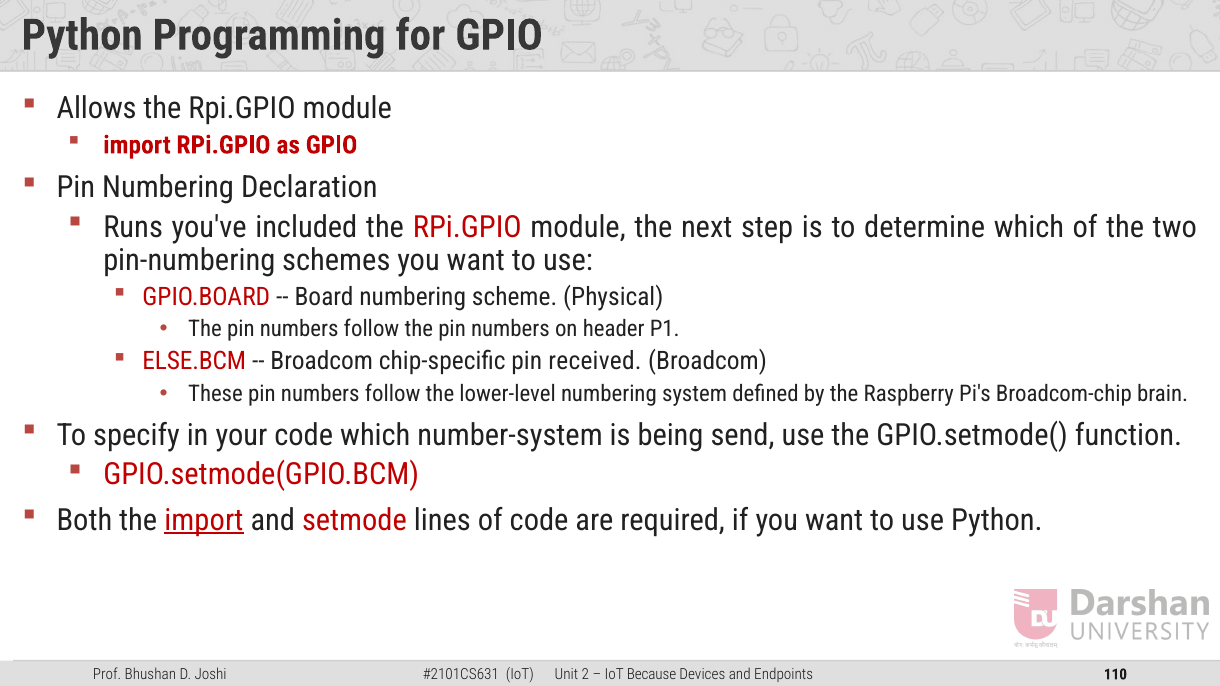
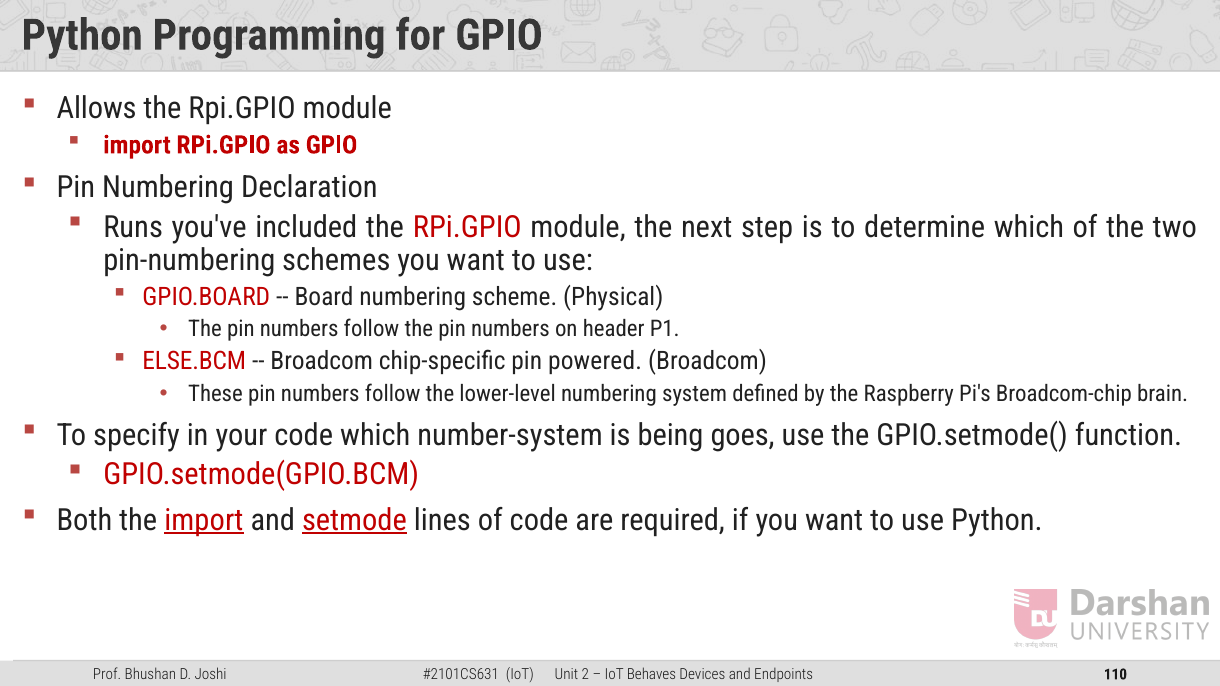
received: received -> powered
send: send -> goes
setmode underline: none -> present
Because: Because -> Behaves
